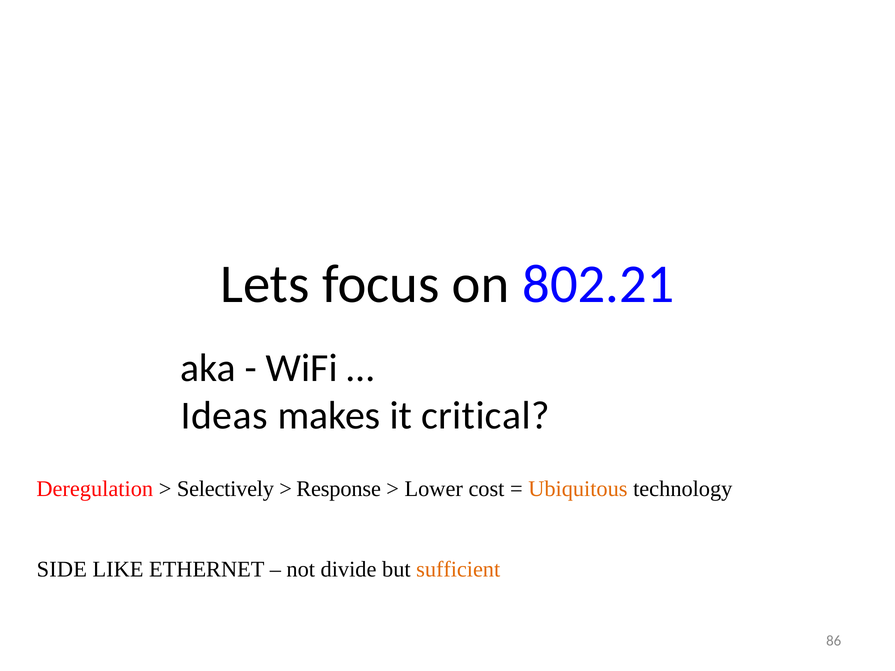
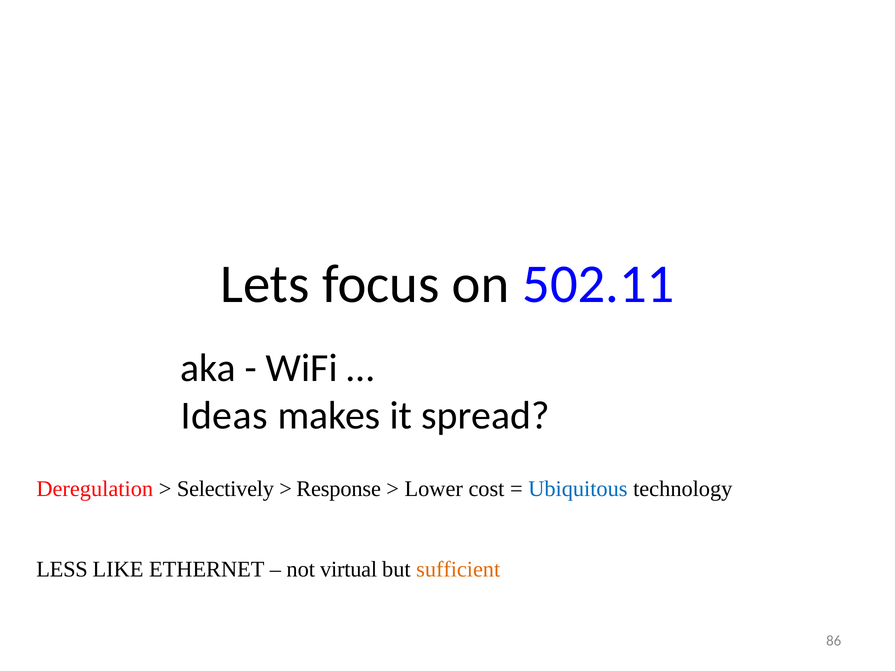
802.21: 802.21 -> 502.11
critical: critical -> spread
Ubiquitous colour: orange -> blue
SIDE: SIDE -> LESS
divide: divide -> virtual
